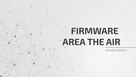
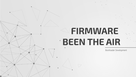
AREA: AREA -> BEEN
